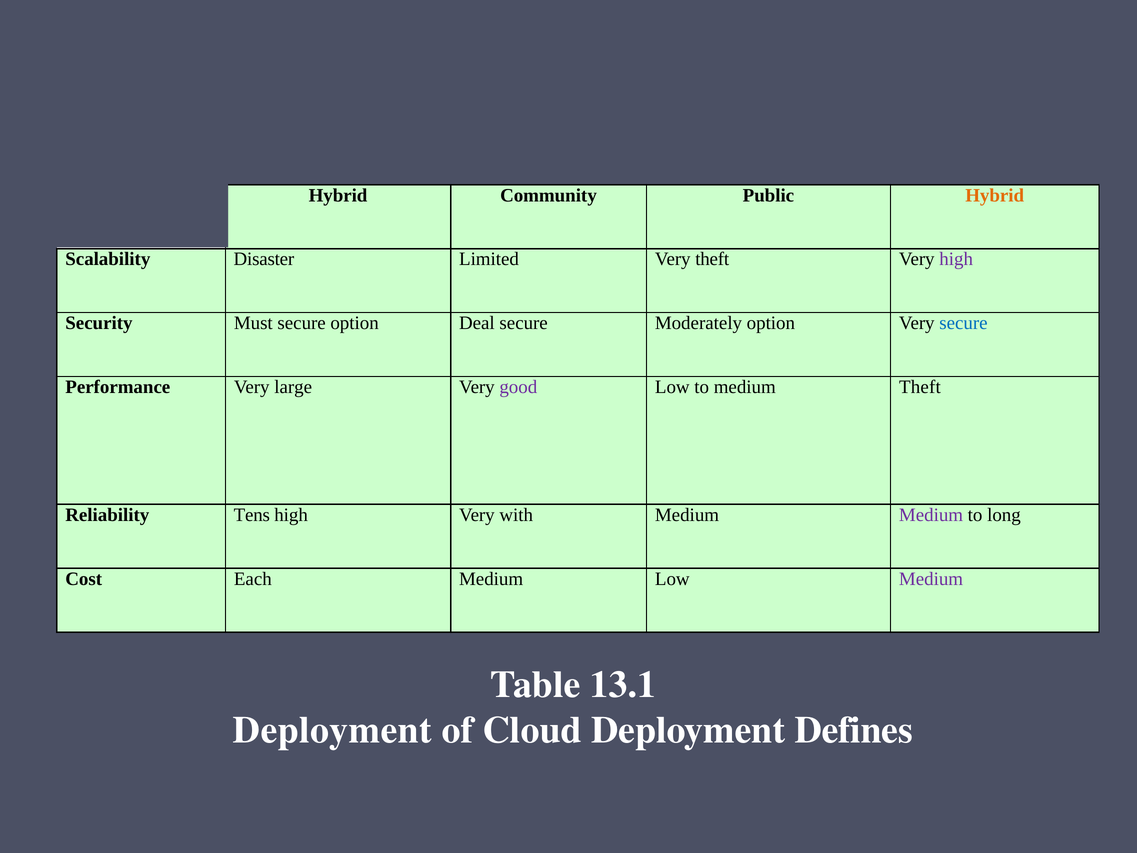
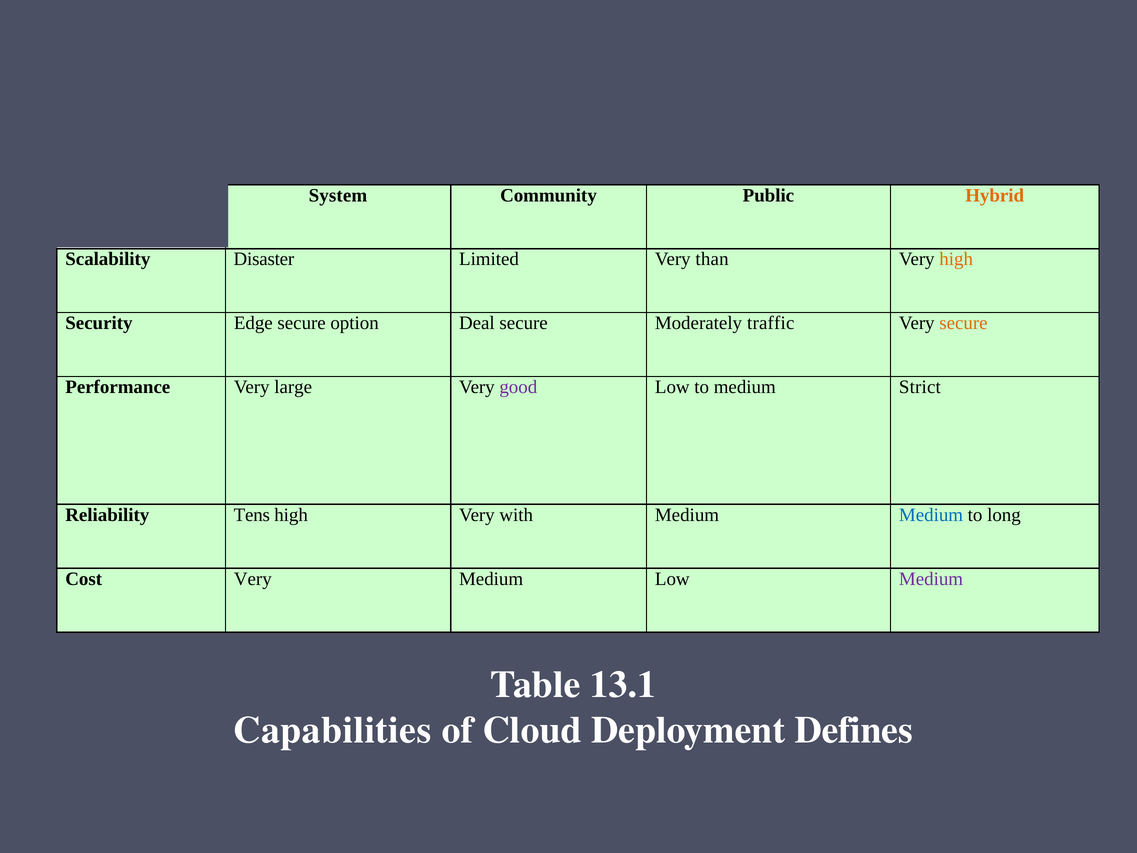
Hybrid at (338, 195): Hybrid -> System
Very theft: theft -> than
high at (956, 259) colour: purple -> orange
Must: Must -> Edge
Moderately option: option -> traffic
secure at (963, 323) colour: blue -> orange
medium Theft: Theft -> Strict
Medium at (931, 515) colour: purple -> blue
Cost Each: Each -> Very
Deployment at (332, 730): Deployment -> Capabilities
